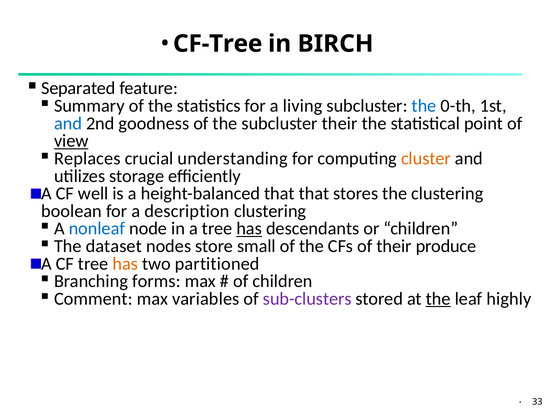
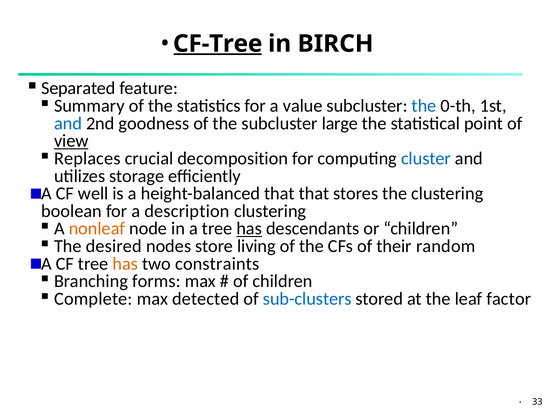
CF-Tree underline: none -> present
living: living -> value
subcluster their: their -> large
understanding: understanding -> decomposition
cluster colour: orange -> blue
nonleaf colour: blue -> orange
dataset: dataset -> desired
small: small -> living
produce: produce -> random
partitioned: partitioned -> constraints
Comment: Comment -> Complete
variables: variables -> detected
sub-clusters colour: purple -> blue
the at (438, 299) underline: present -> none
highly: highly -> factor
